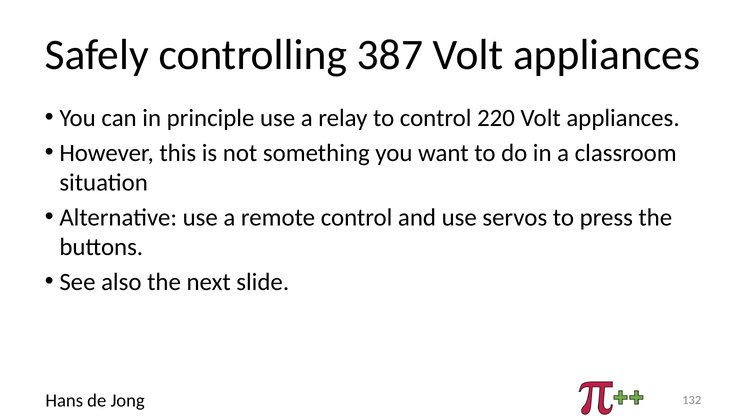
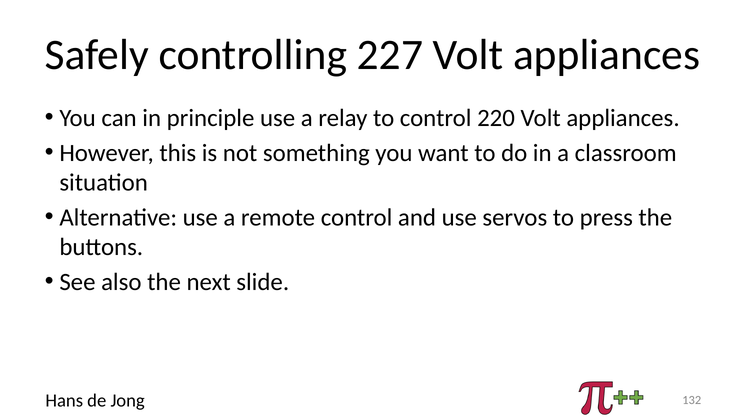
387: 387 -> 227
